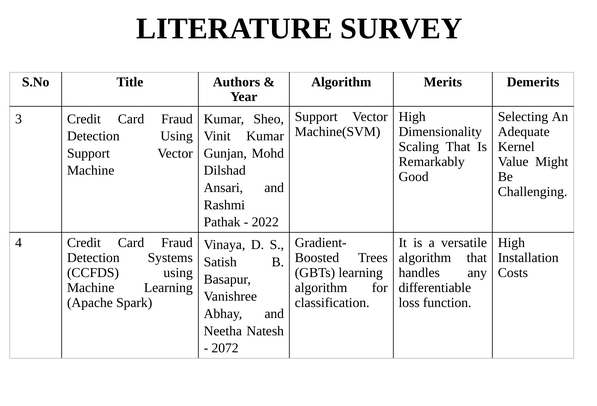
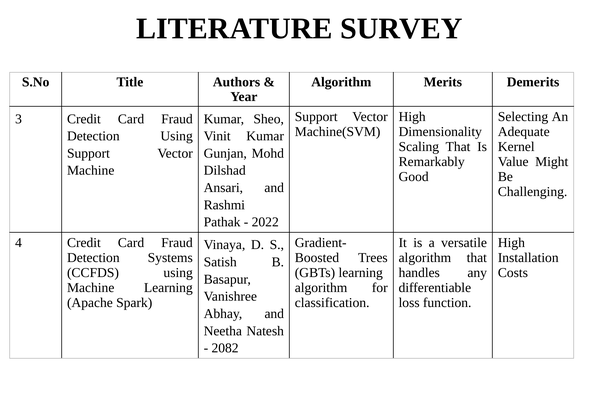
2072: 2072 -> 2082
